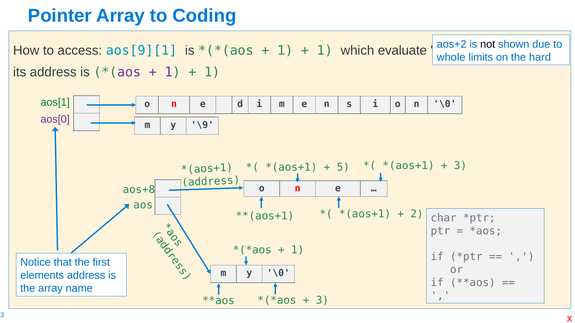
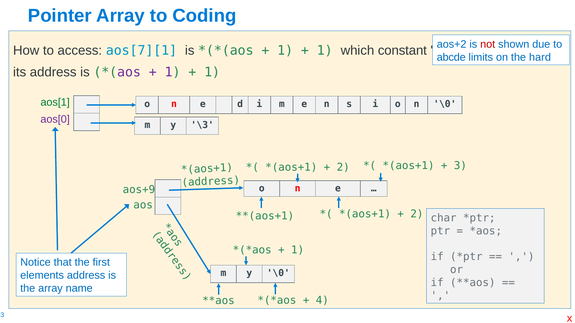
not colour: black -> red
aos[9][1: aos[9][1 -> aos[7][1
evaluate: evaluate -> constant
whole: whole -> abcde
\9: \9 -> \3
5 at (343, 168): 5 -> 2
aos+8: aos+8 -> aos+9
3 at (322, 301): 3 -> 4
